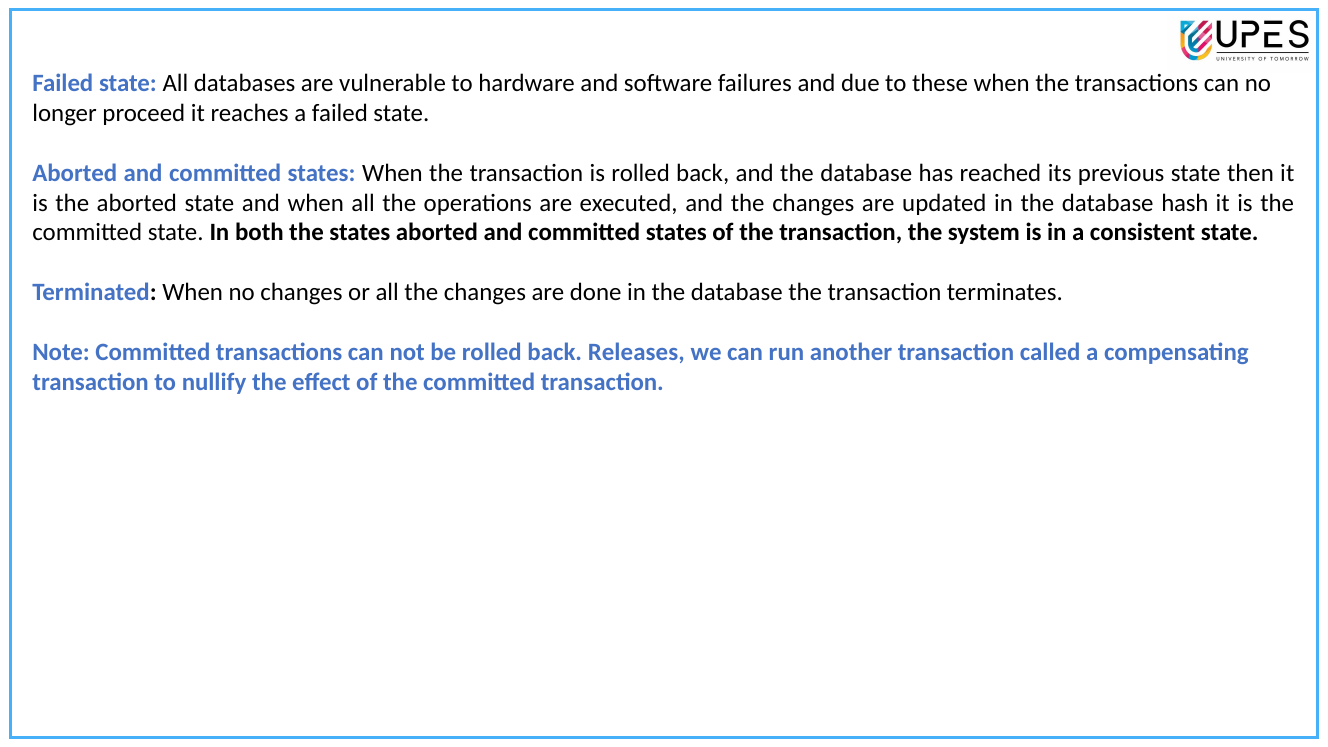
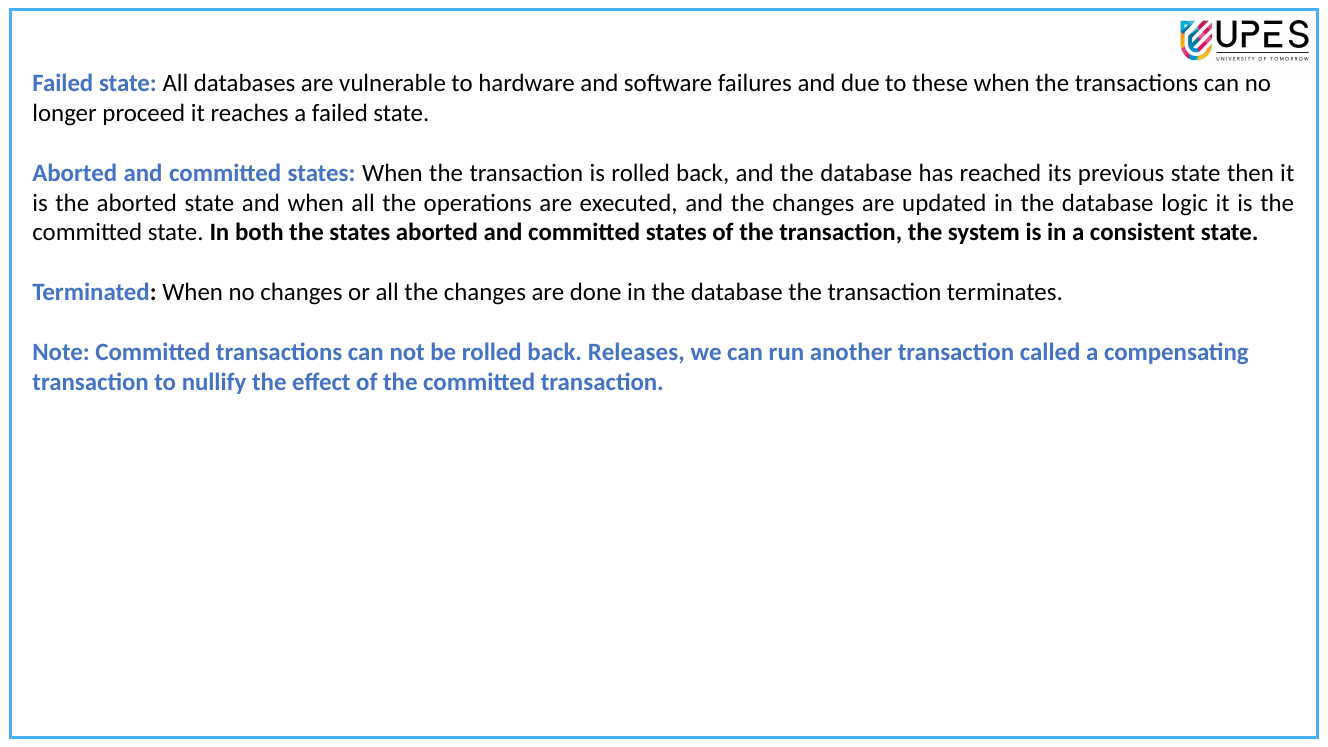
hash: hash -> logic
